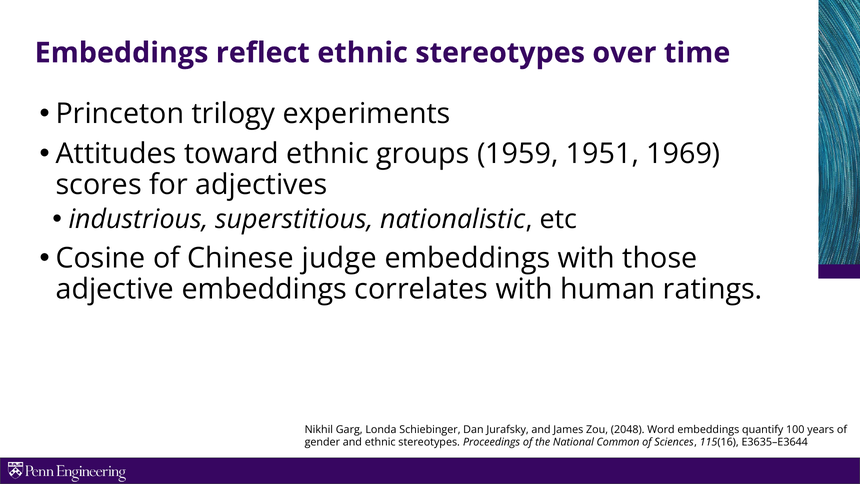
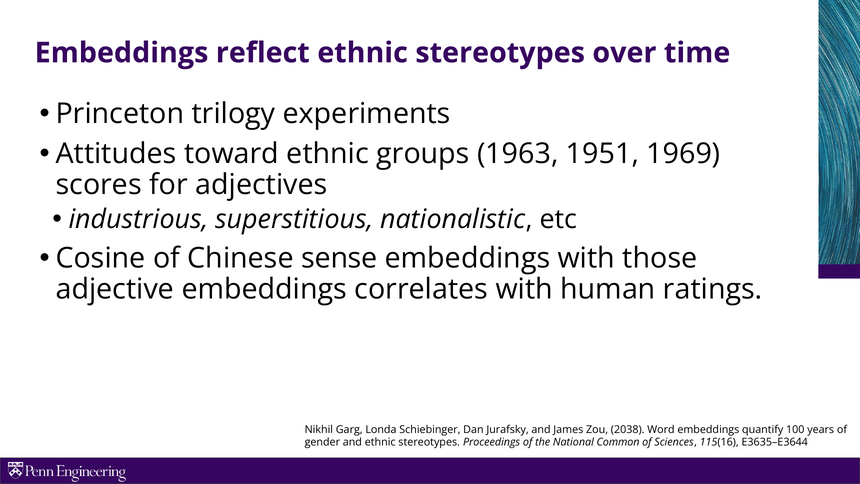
1959: 1959 -> 1963
judge: judge -> sense
2048: 2048 -> 2038
